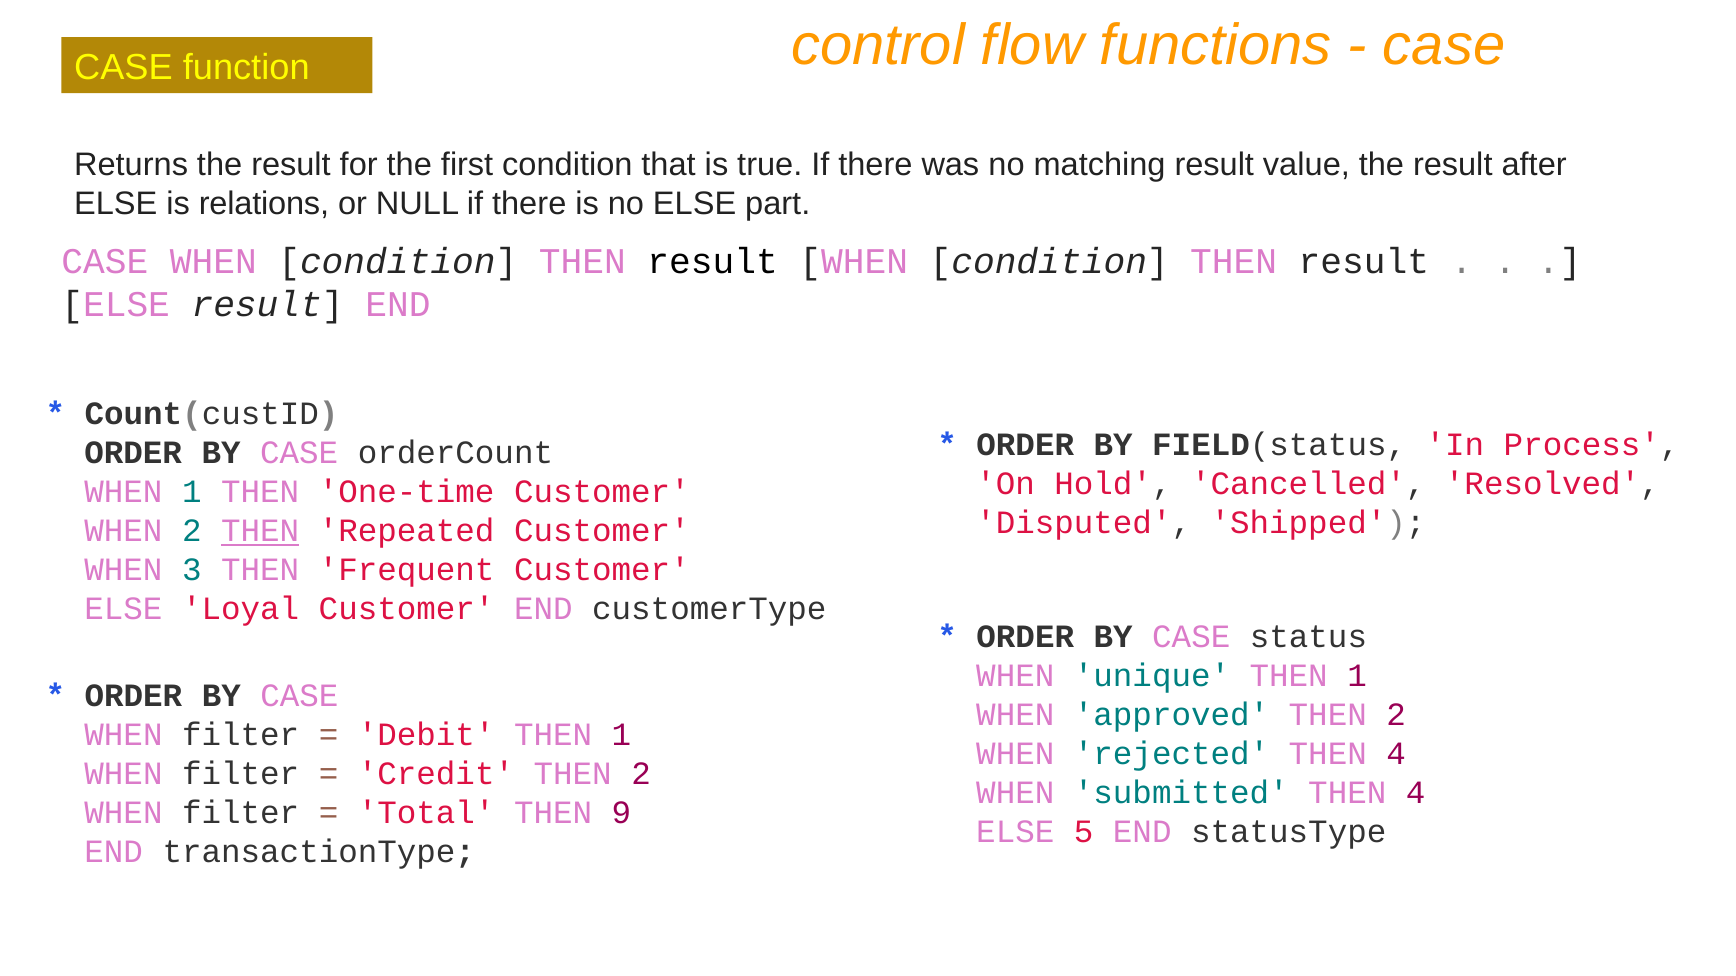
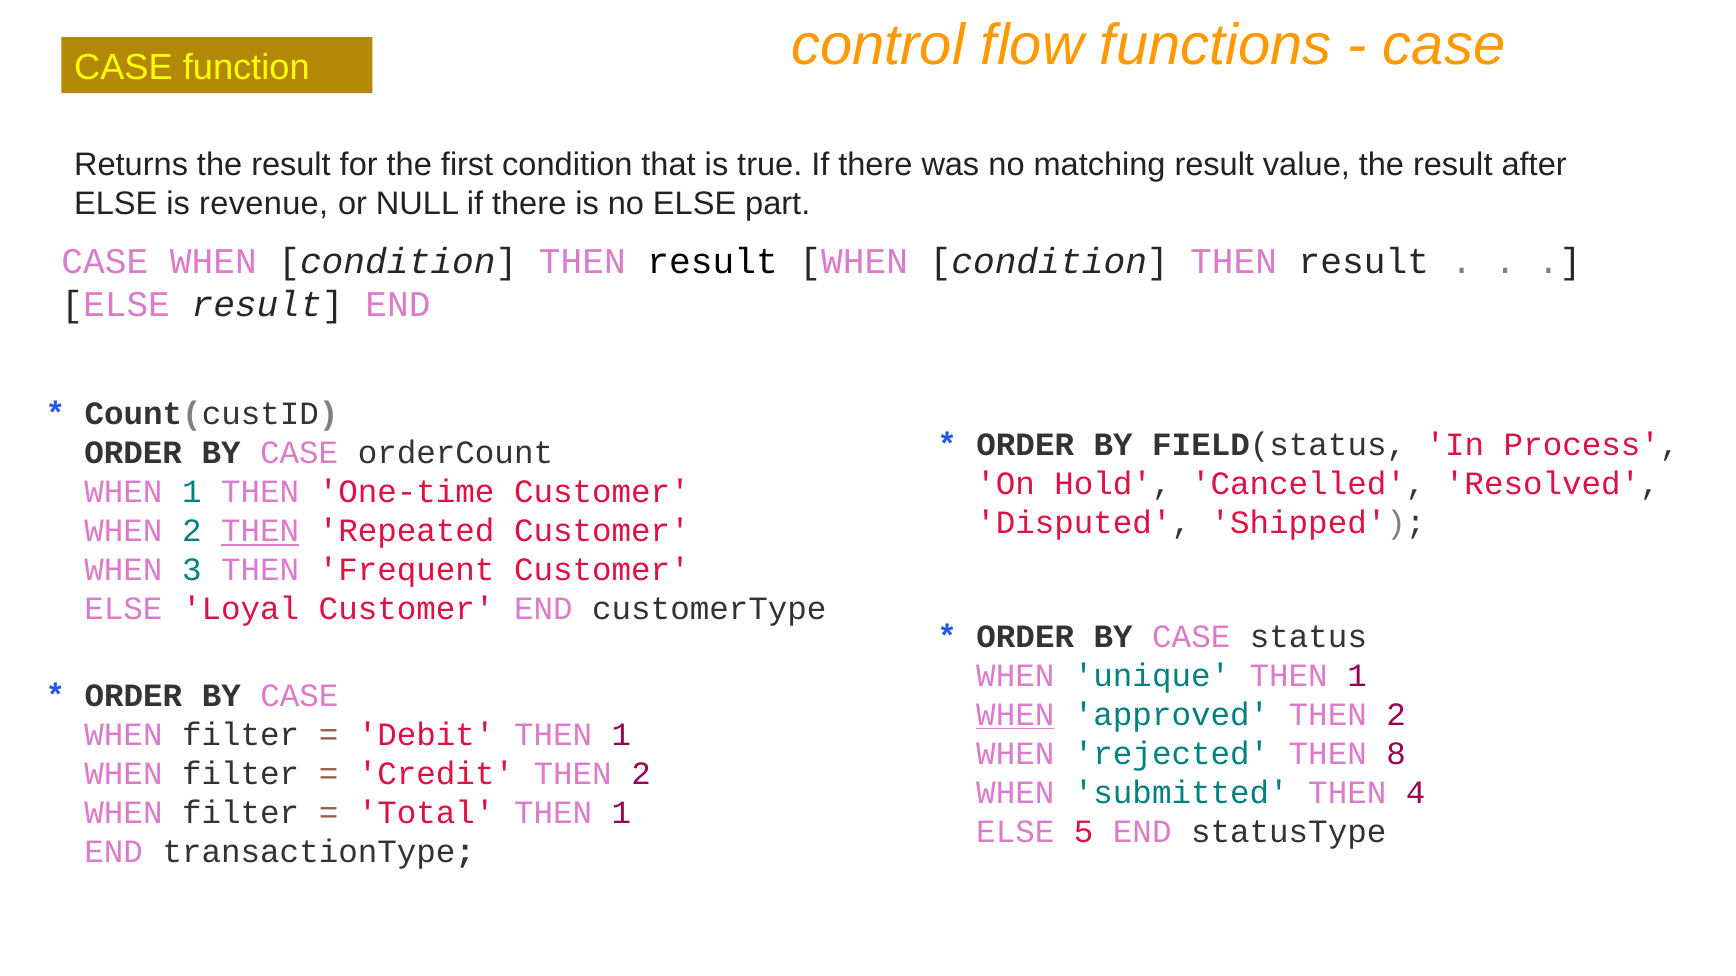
relations: relations -> revenue
WHEN at (1015, 715) underline: none -> present
rejected THEN 4: 4 -> 8
Total THEN 9: 9 -> 1
